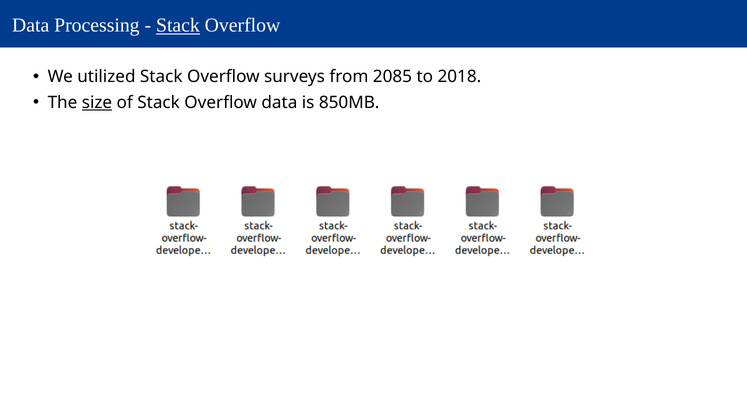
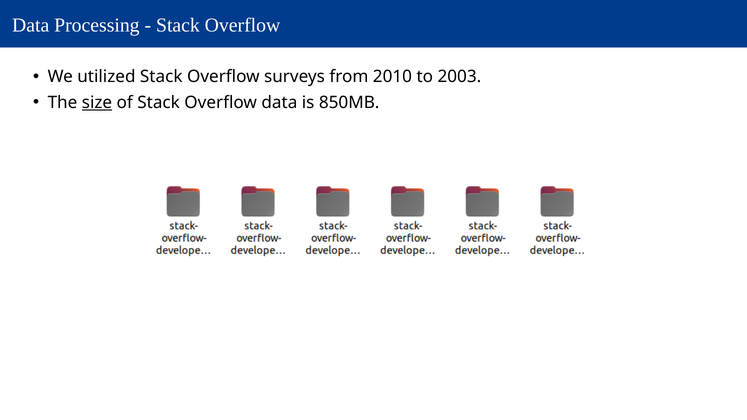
Stack at (178, 25) underline: present -> none
2085: 2085 -> 2010
2018: 2018 -> 2003
